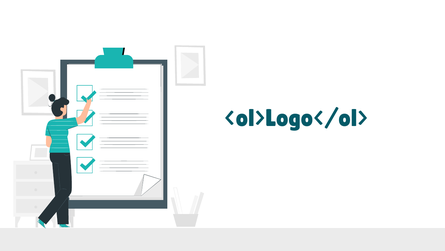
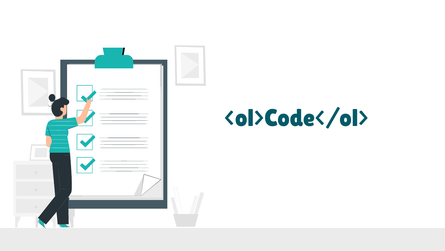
<ol>Logo</ol>: <ol>Logo</ol> -> <ol>Code</ol>
